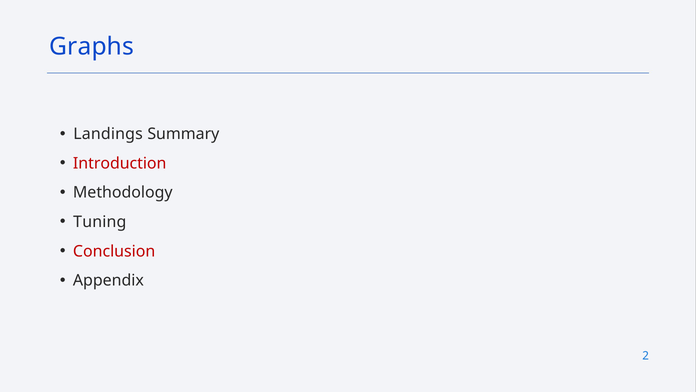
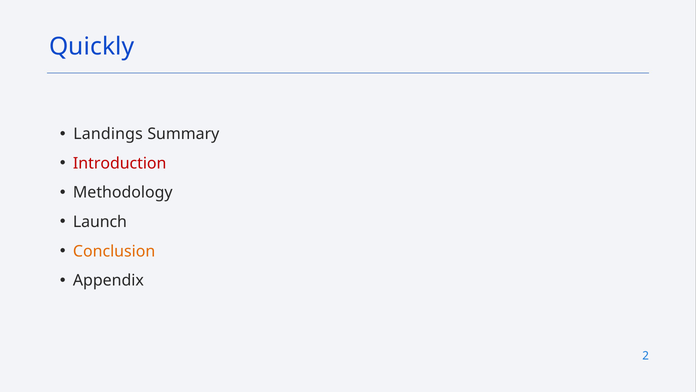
Graphs: Graphs -> Quickly
Tuning: Tuning -> Launch
Conclusion colour: red -> orange
